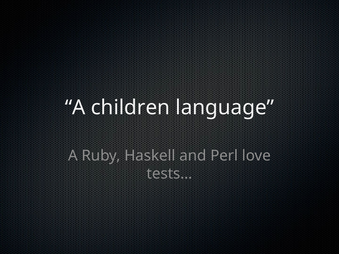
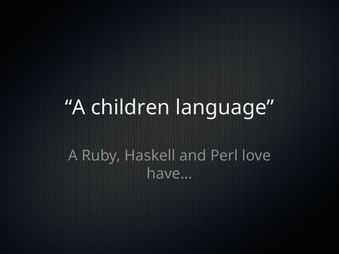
tests…: tests… -> have…
